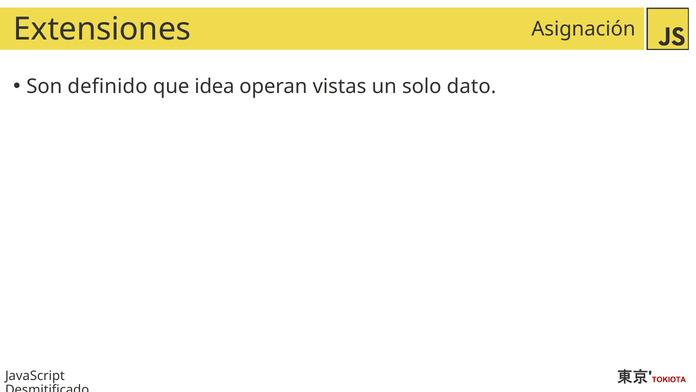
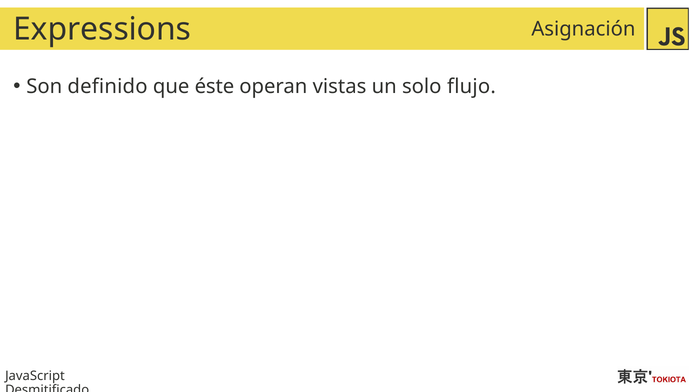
Extensiones: Extensiones -> Expressions
idea: idea -> éste
dato: dato -> flujo
